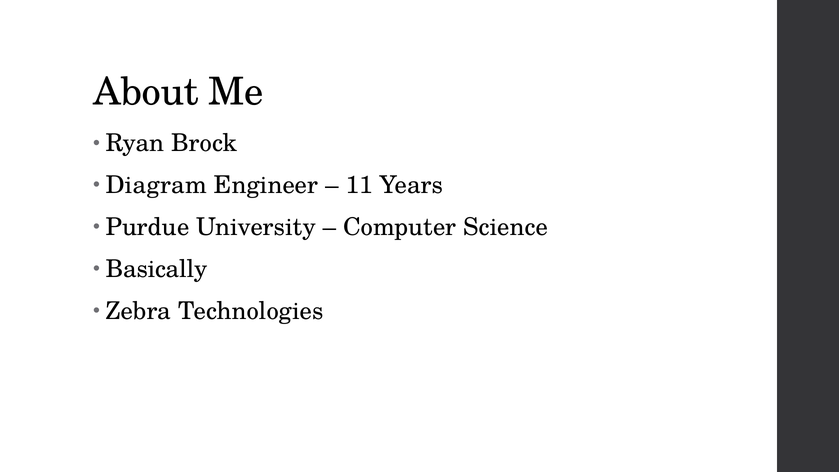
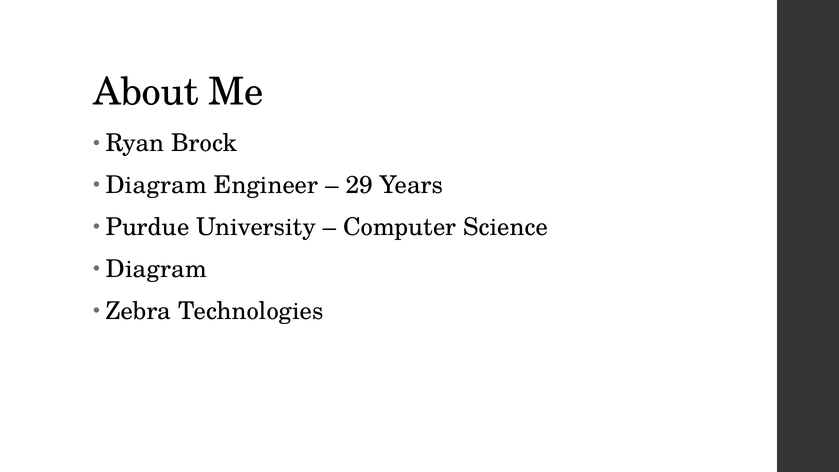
11: 11 -> 29
Basically at (157, 269): Basically -> Diagram
